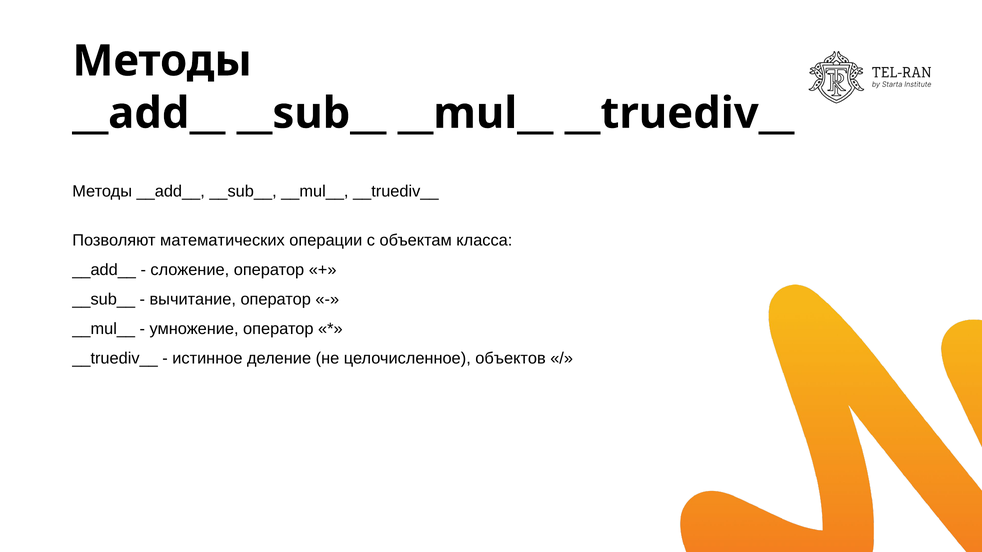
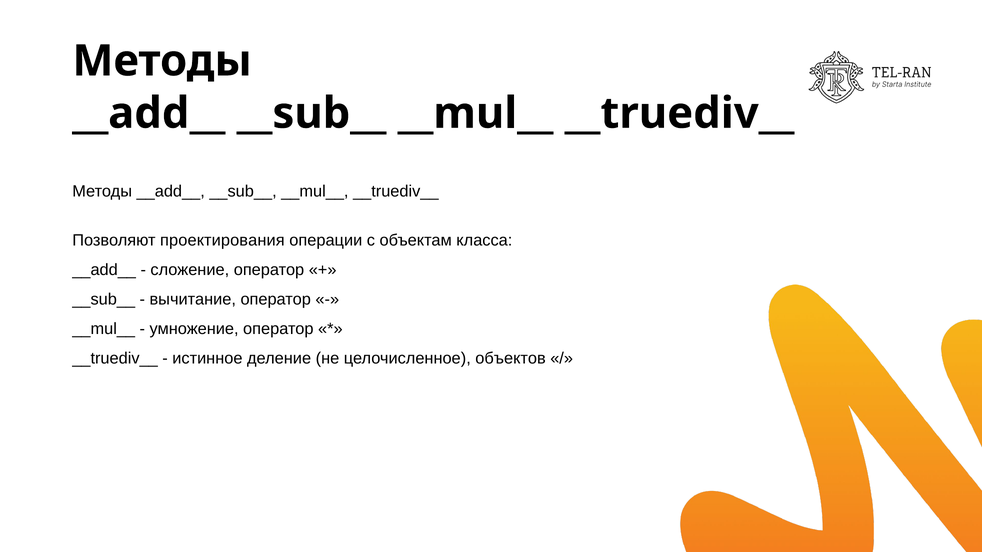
математических: математических -> проектирования
